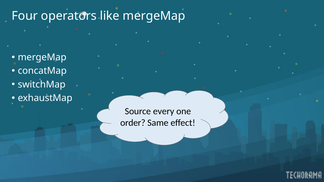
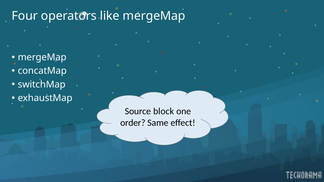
every: every -> block
